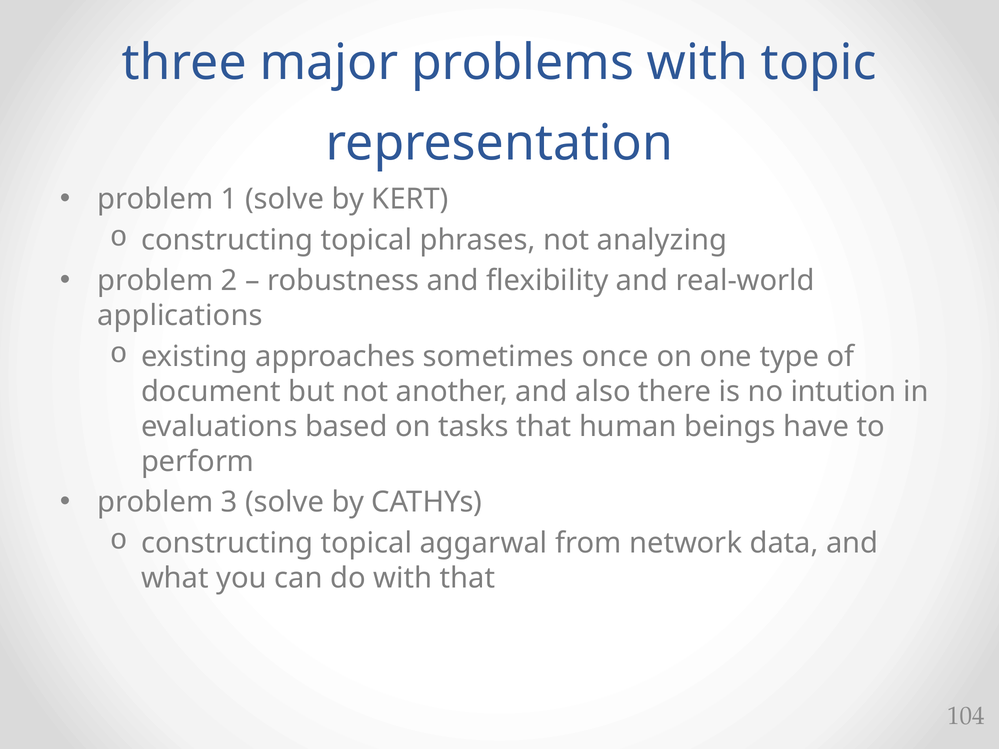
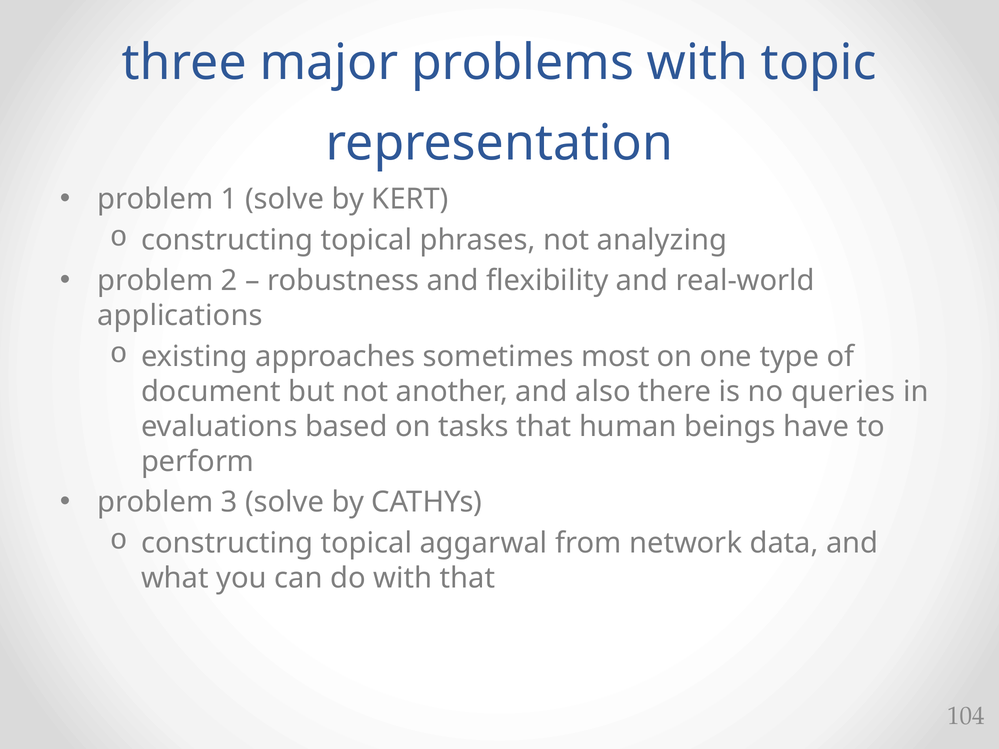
once: once -> most
intution: intution -> queries
